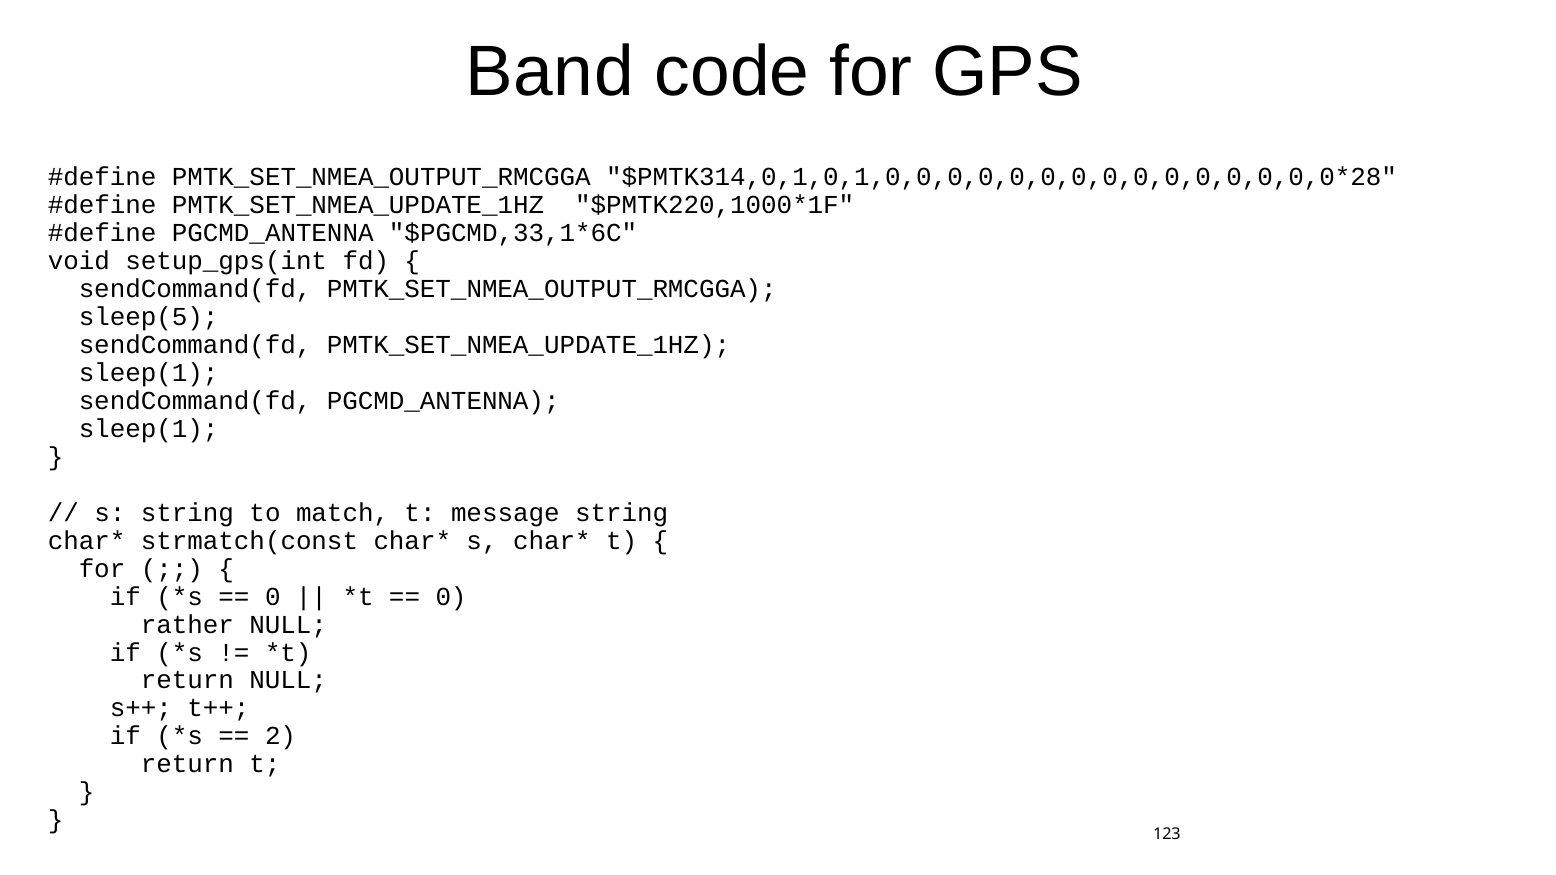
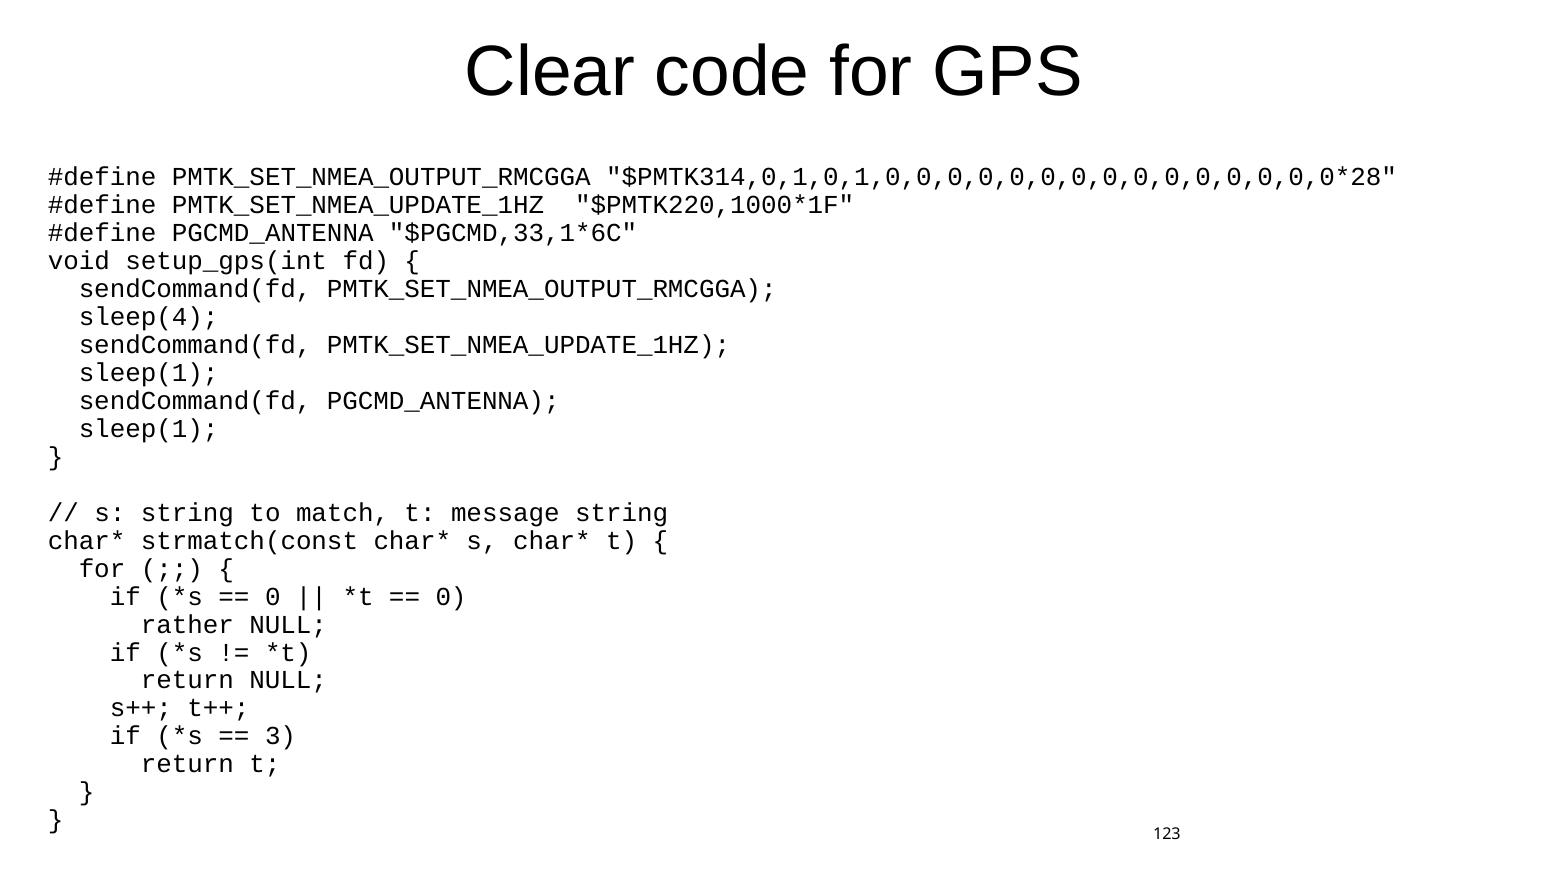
Band: Band -> Clear
sleep(5: sleep(5 -> sleep(4
2: 2 -> 3
